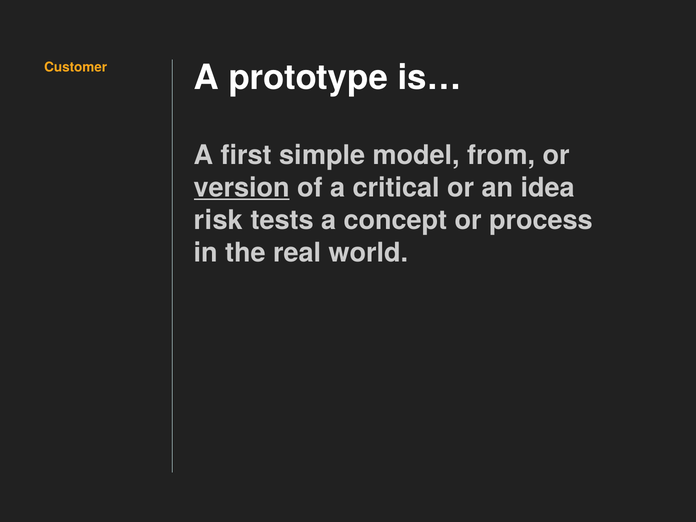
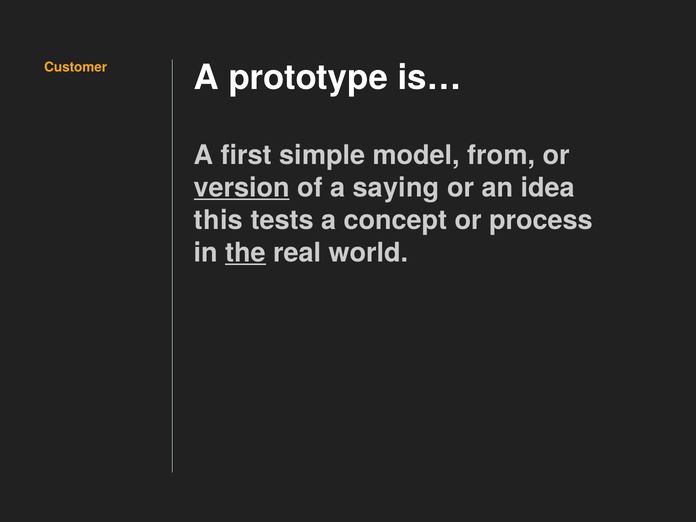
critical: critical -> saying
risk: risk -> this
the underline: none -> present
